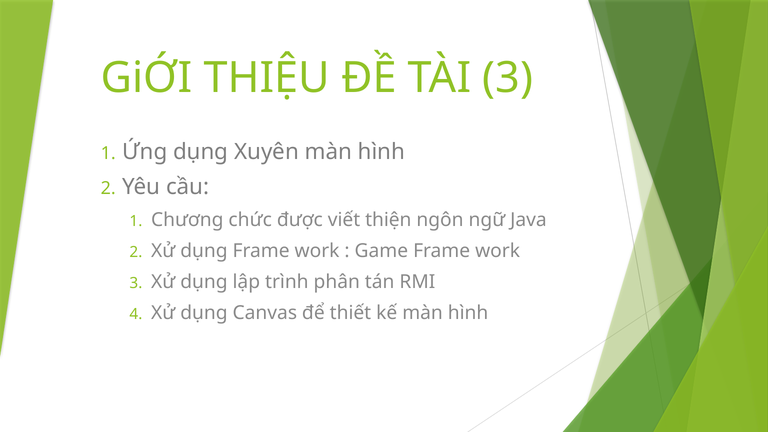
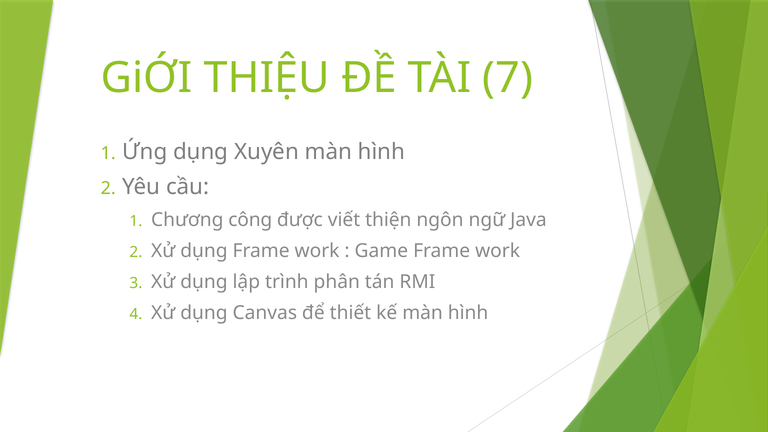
TÀI 3: 3 -> 7
chức: chức -> công
